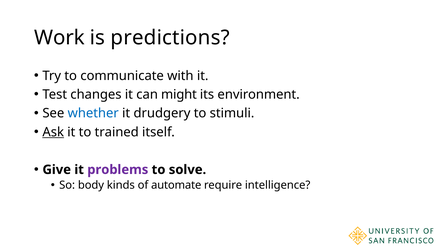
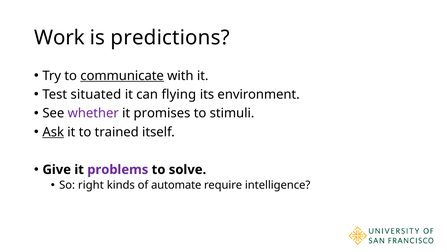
communicate underline: none -> present
changes: changes -> situated
might: might -> flying
whether colour: blue -> purple
drudgery: drudgery -> promises
body: body -> right
